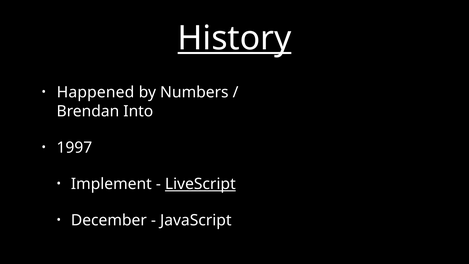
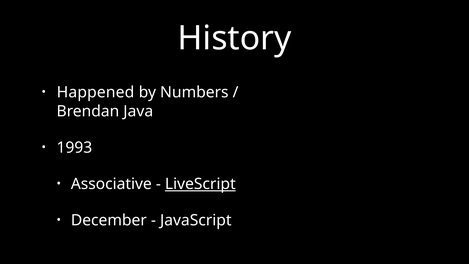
History underline: present -> none
Into: Into -> Java
1997: 1997 -> 1993
Implement: Implement -> Associative
